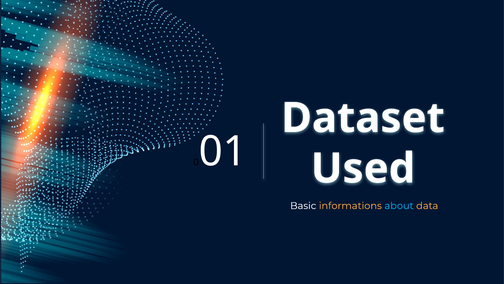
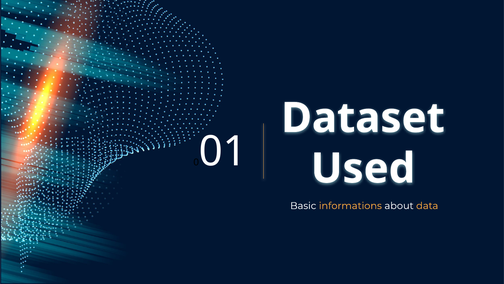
about colour: light blue -> white
